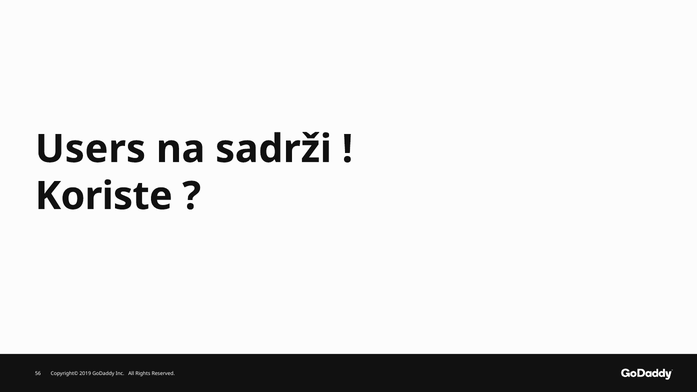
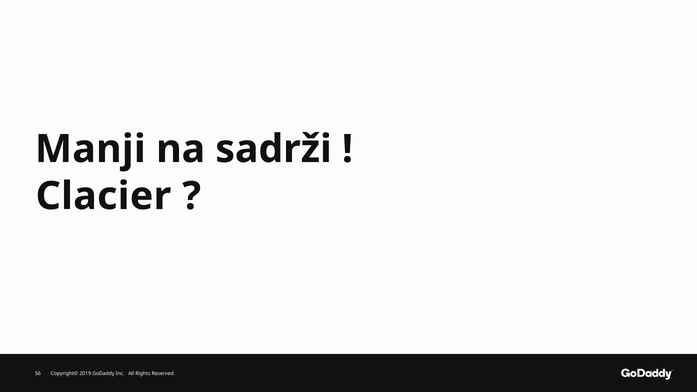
Users: Users -> Manji
Koriste: Koriste -> Clacier
